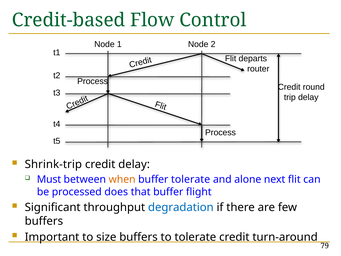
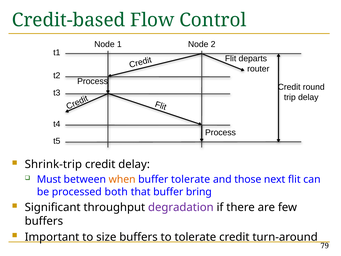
alone: alone -> those
does: does -> both
flight: flight -> bring
degradation colour: blue -> purple
